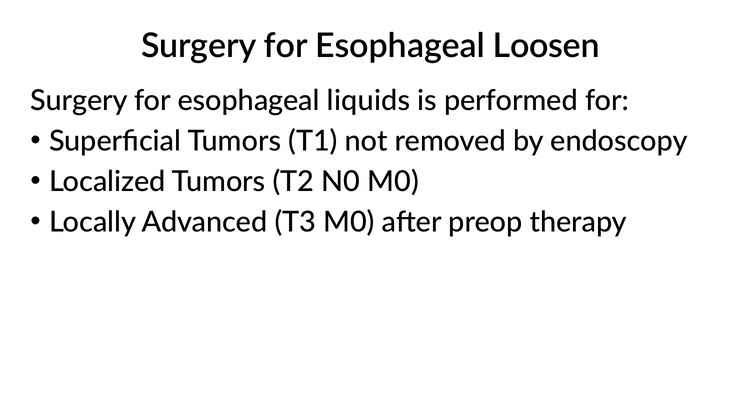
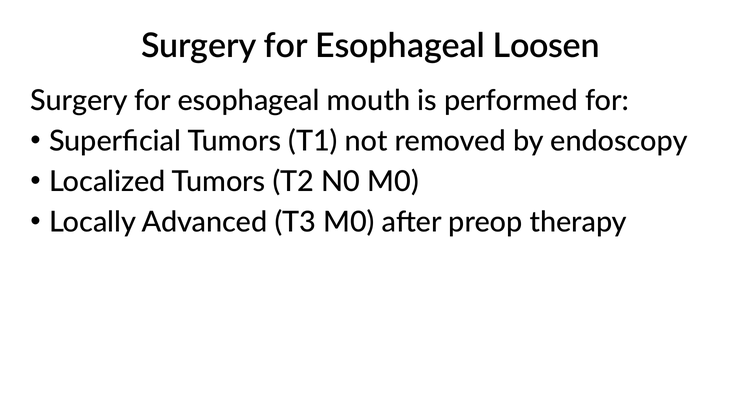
liquids: liquids -> mouth
